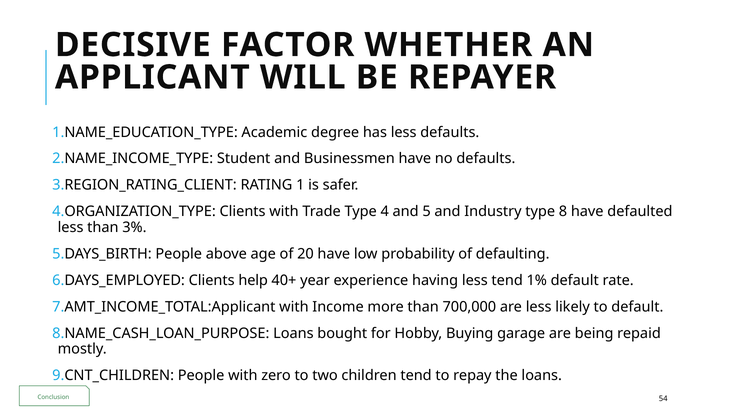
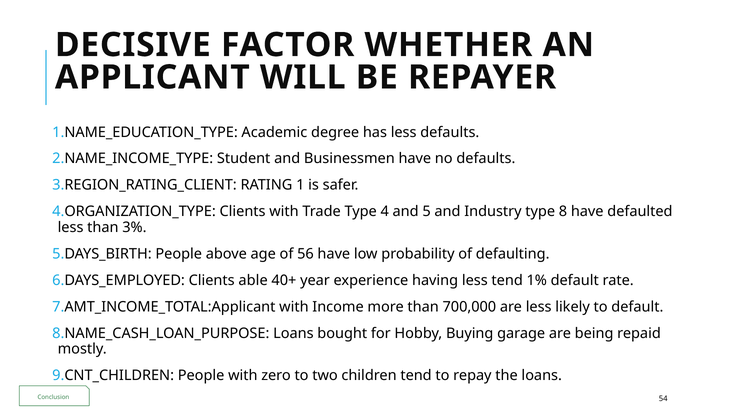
20: 20 -> 56
help: help -> able
